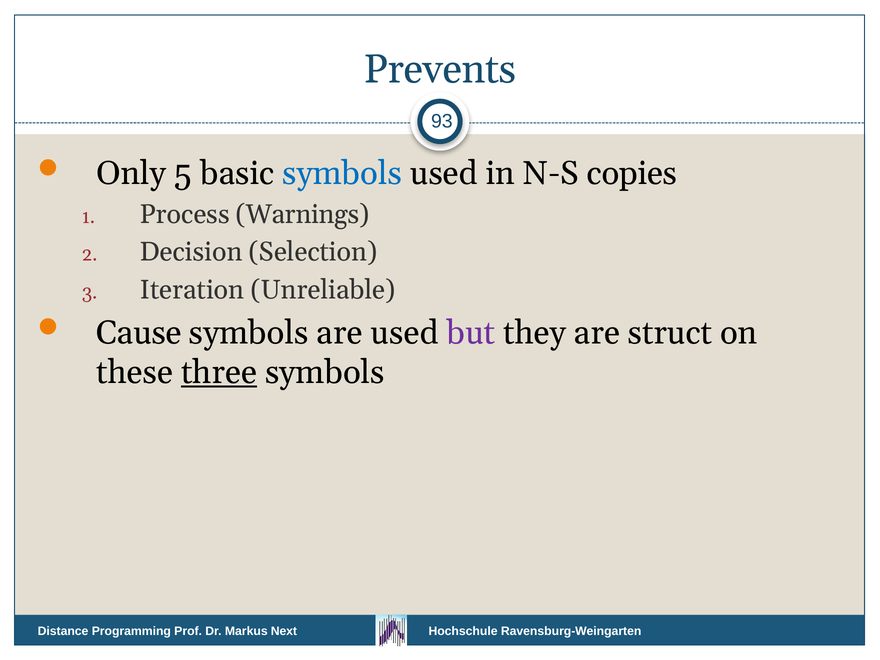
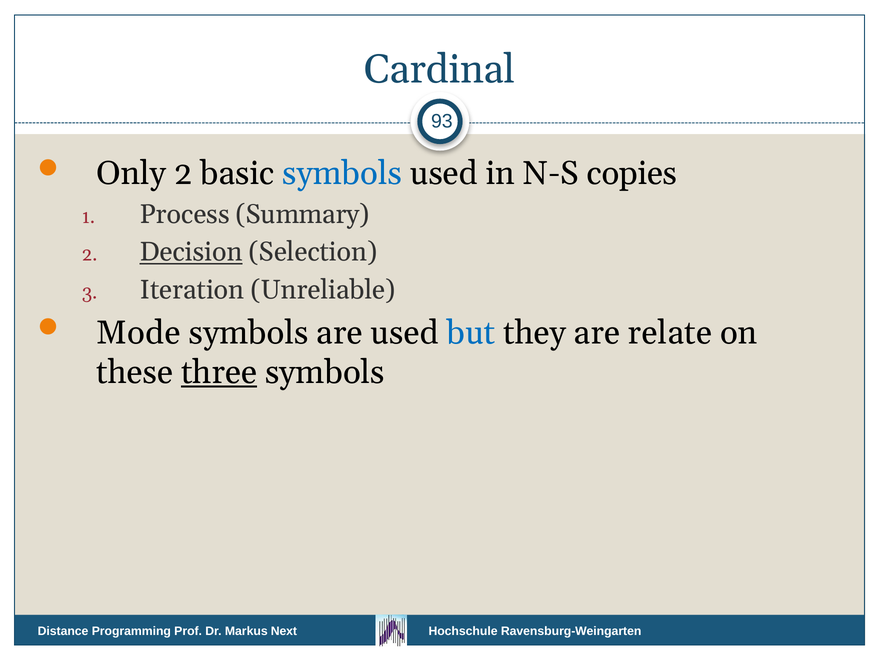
Prevents: Prevents -> Cardinal
Only 5: 5 -> 2
Warnings: Warnings -> Summary
Decision underline: none -> present
Cause: Cause -> Mode
but colour: purple -> blue
struct: struct -> relate
